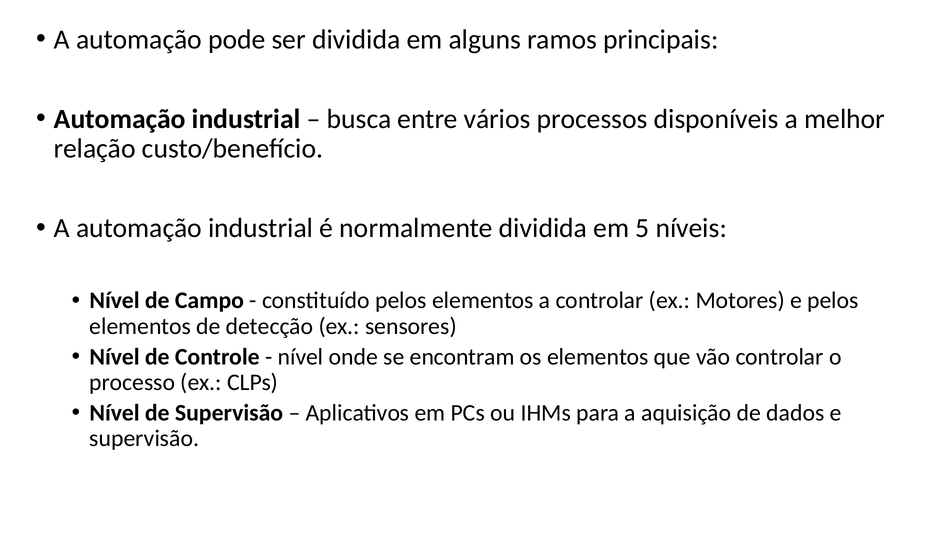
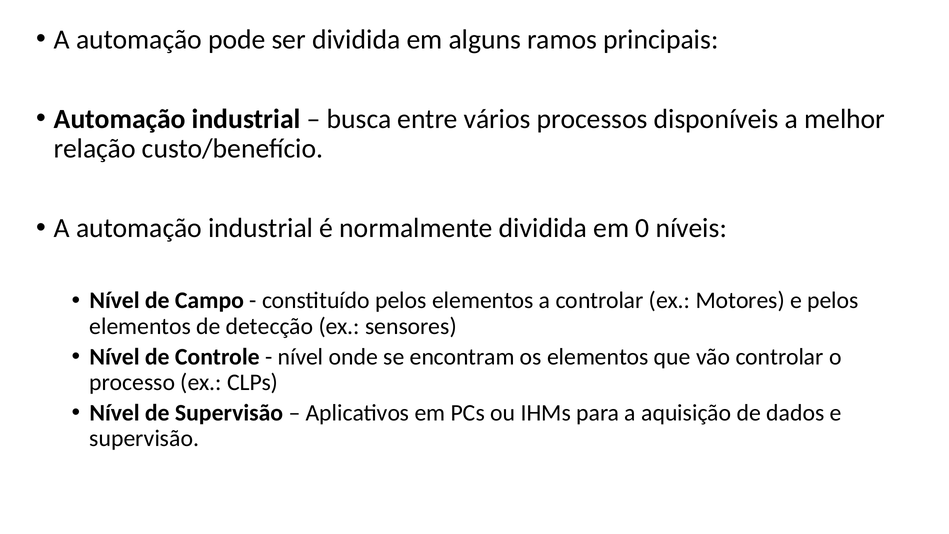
5: 5 -> 0
